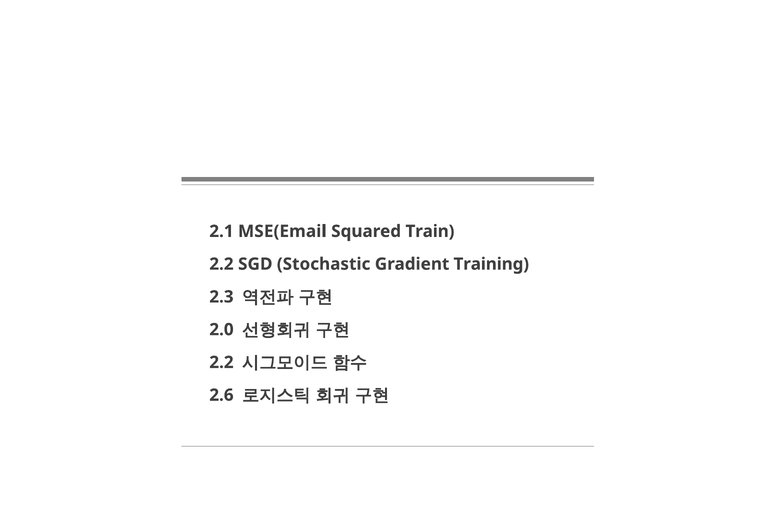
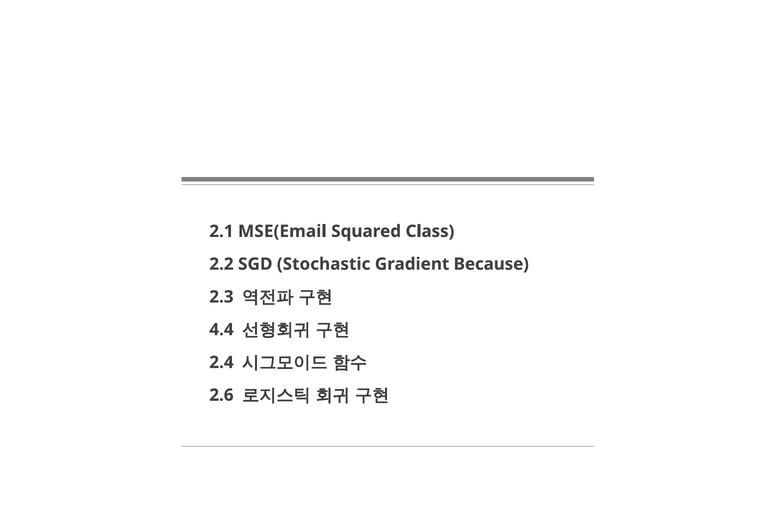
Train: Train -> Class
Training: Training -> Because
2.0: 2.0 -> 4.4
2.2 at (221, 362): 2.2 -> 2.4
